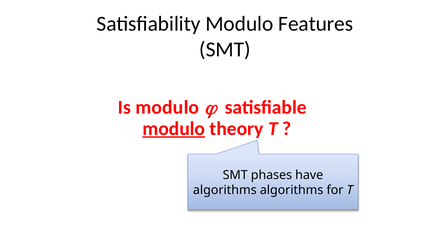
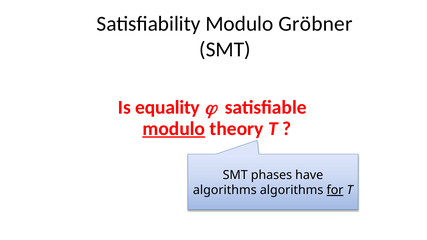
Features: Features -> Gröbner
Is modulo: modulo -> equality
for underline: none -> present
